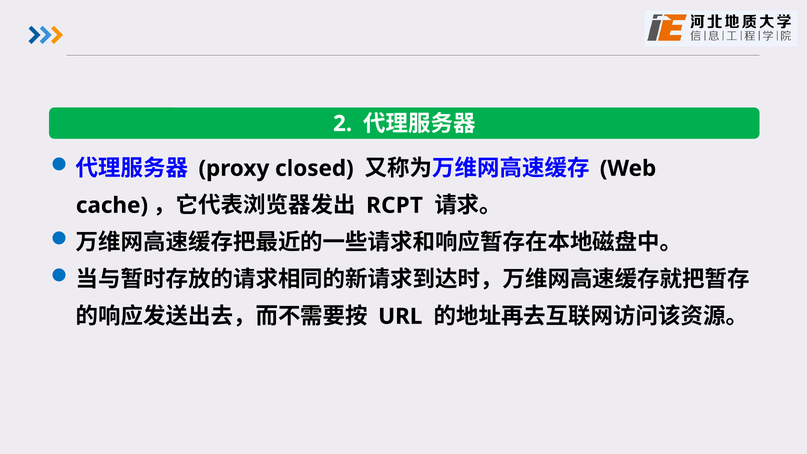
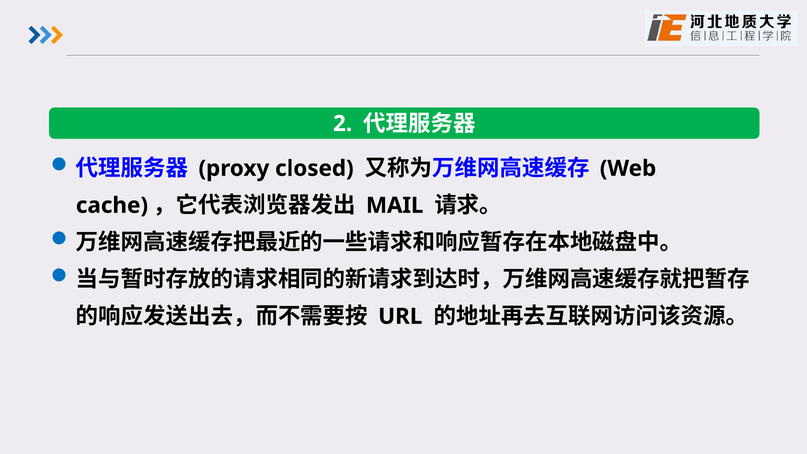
RCPT: RCPT -> MAIL
